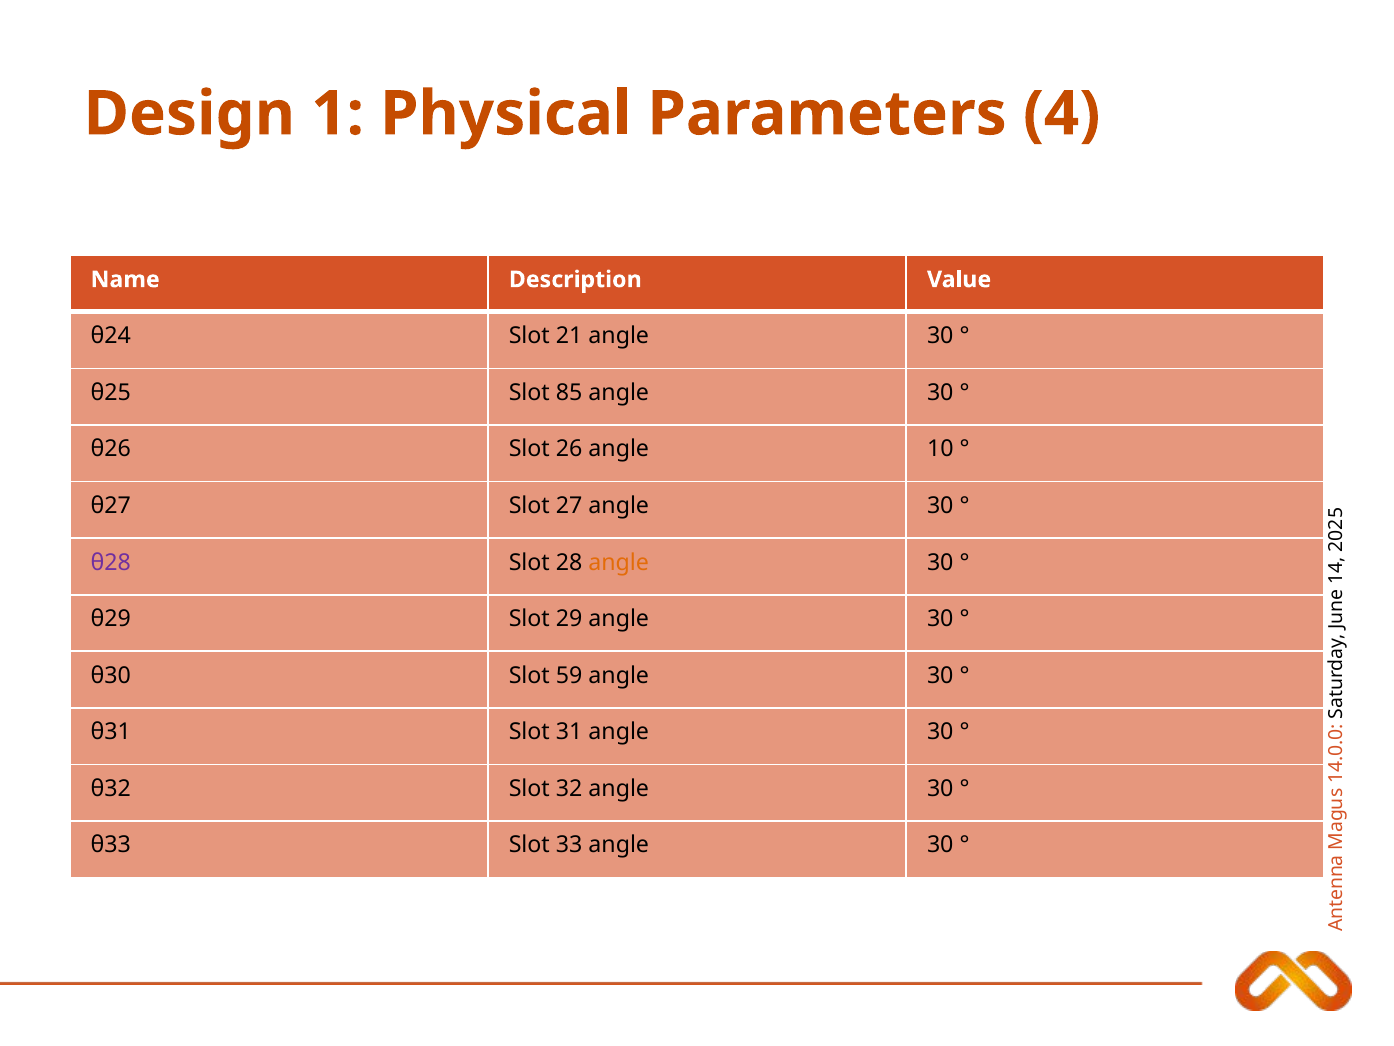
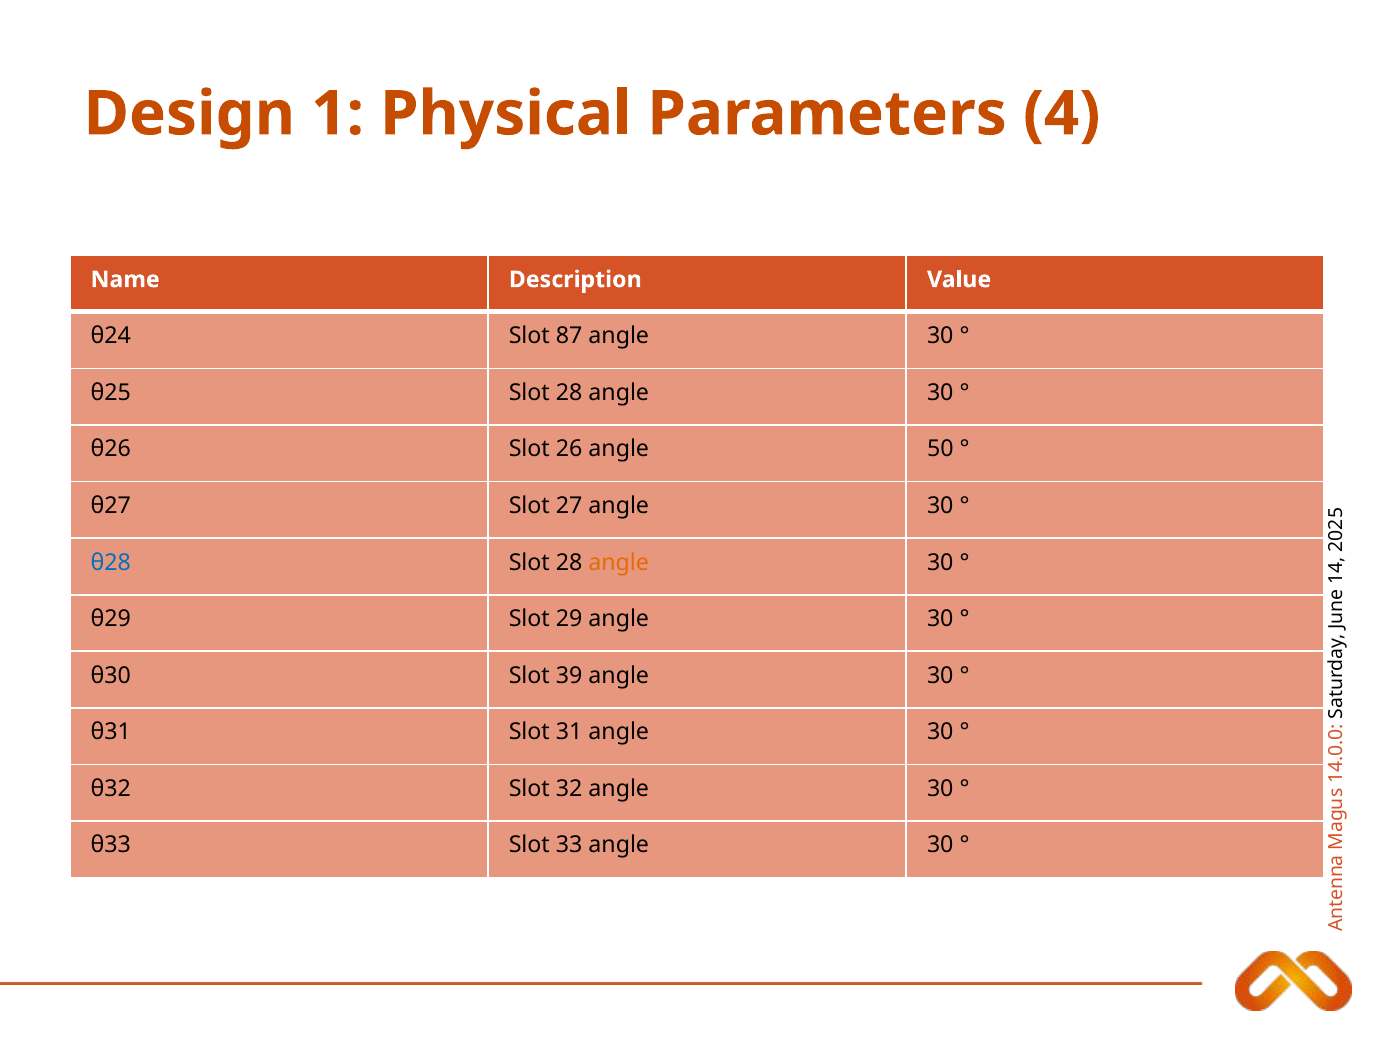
21: 21 -> 87
θ25 Slot 85: 85 -> 28
10: 10 -> 50
θ28 colour: purple -> blue
59: 59 -> 39
